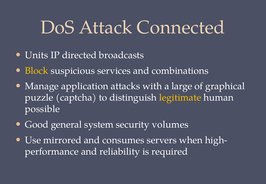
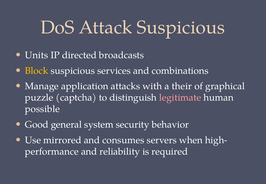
Attack Connected: Connected -> Suspicious
large: large -> their
legitimate colour: yellow -> pink
volumes: volumes -> behavior
